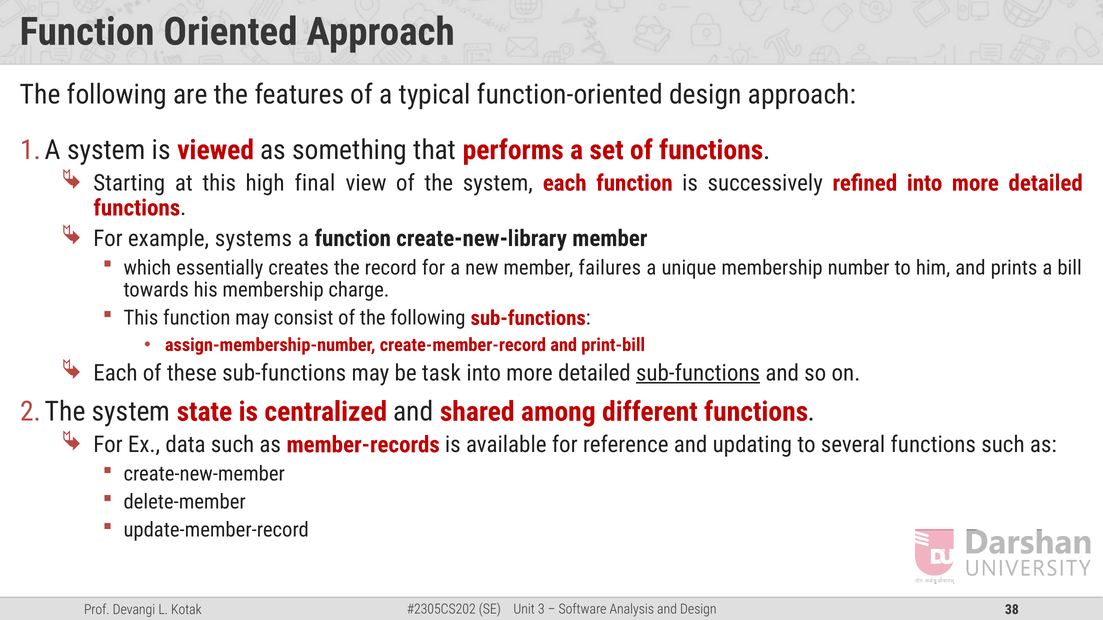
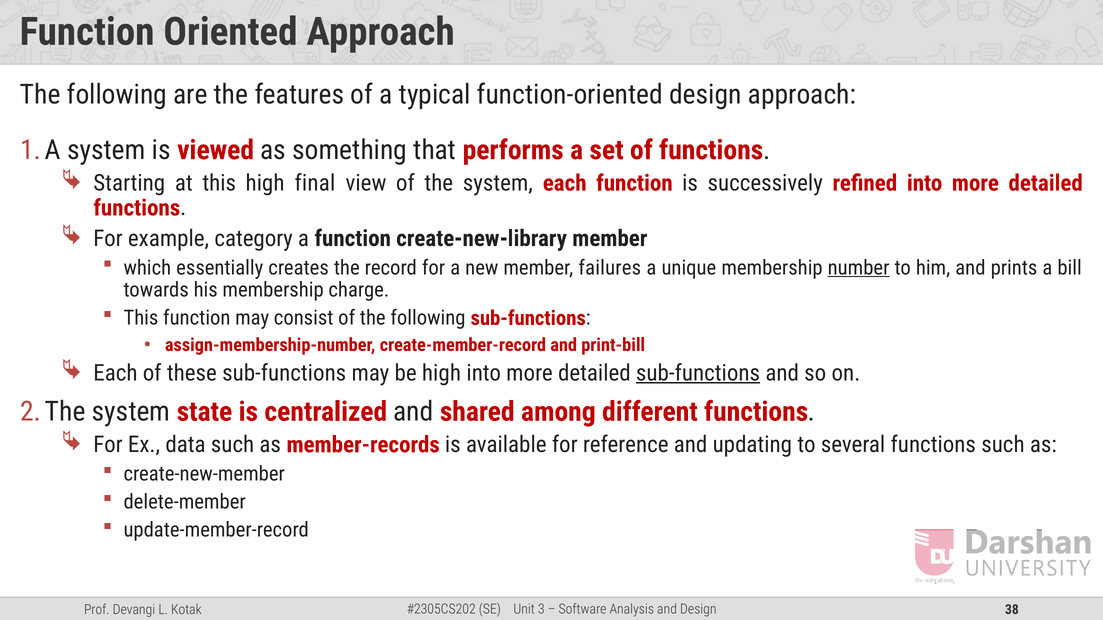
systems: systems -> category
number underline: none -> present
be task: task -> high
